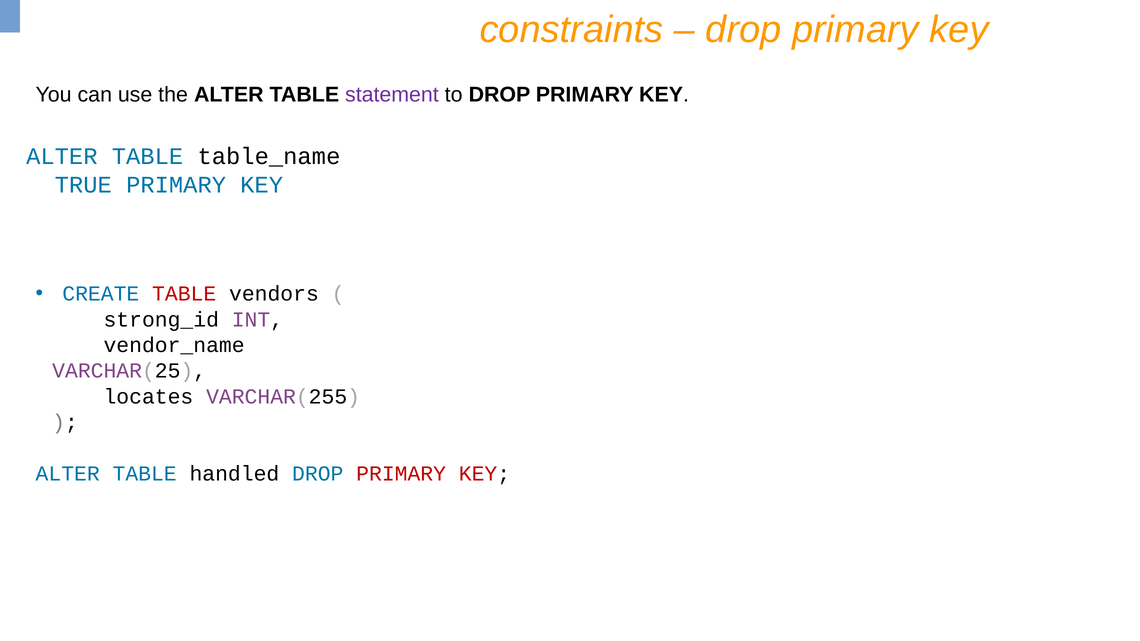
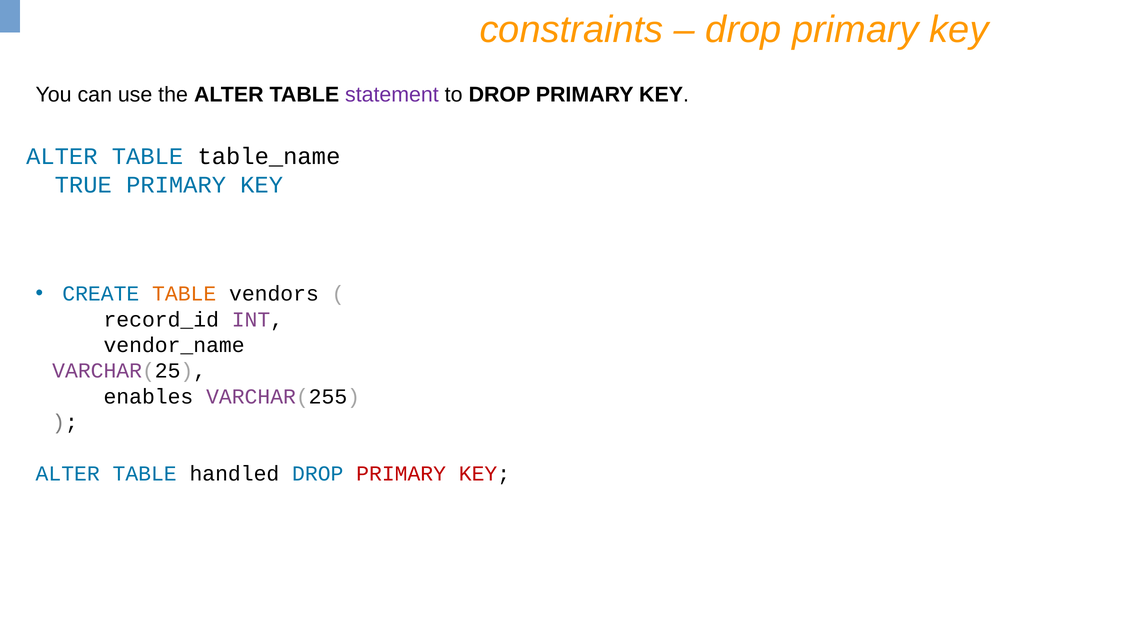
TABLE at (184, 294) colour: red -> orange
strong_id: strong_id -> record_id
locates: locates -> enables
